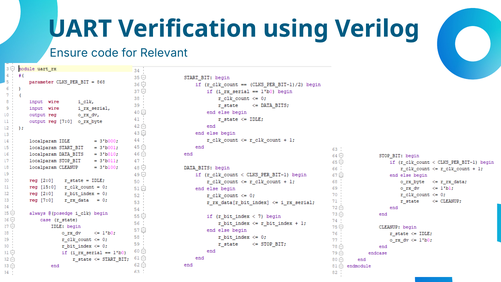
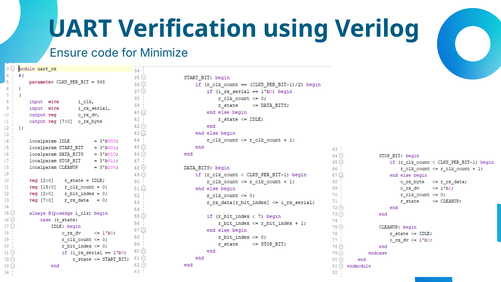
Relevant: Relevant -> Minimize
